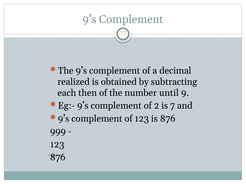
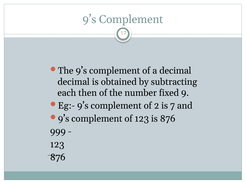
realized at (74, 82): realized -> decimal
until: until -> fixed
